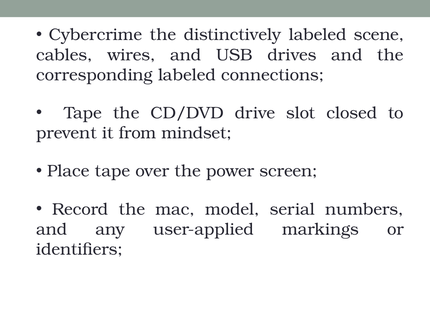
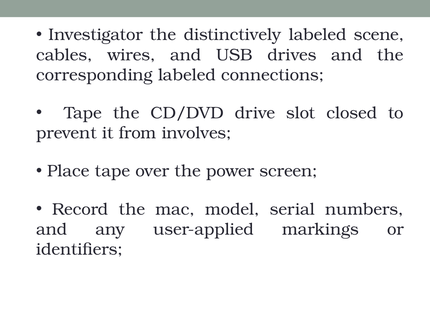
Cybercrime: Cybercrime -> Investigator
mindset: mindset -> involves
